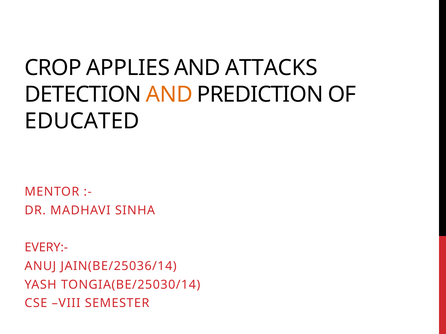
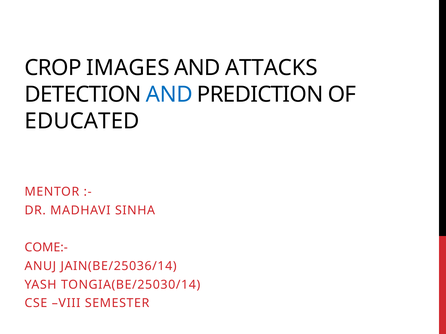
APPLIES: APPLIES -> IMAGES
AND at (169, 95) colour: orange -> blue
EVERY:-: EVERY:- -> COME:-
